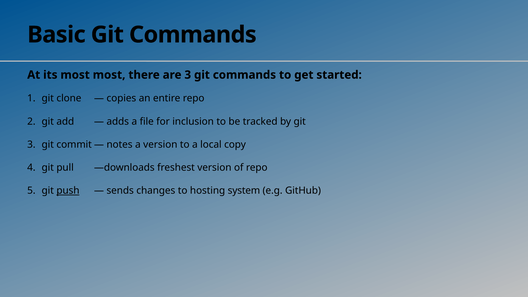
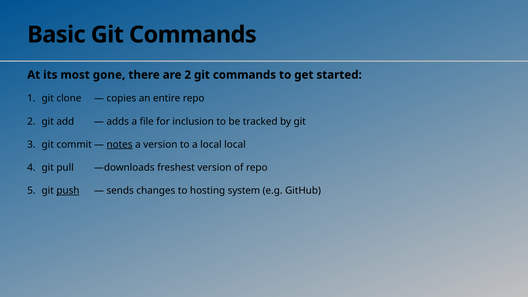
most most: most -> gone
are 3: 3 -> 2
notes underline: none -> present
local copy: copy -> local
